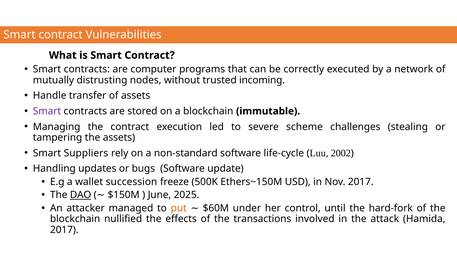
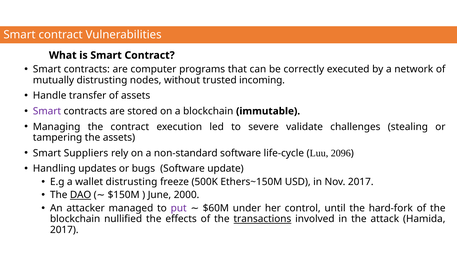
scheme: scheme -> validate
2002: 2002 -> 2096
wallet succession: succession -> distrusting
2025: 2025 -> 2000
put colour: orange -> purple
transactions underline: none -> present
